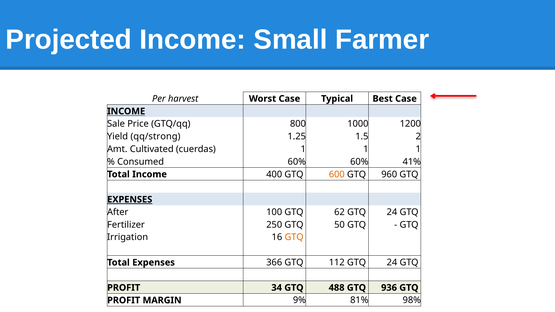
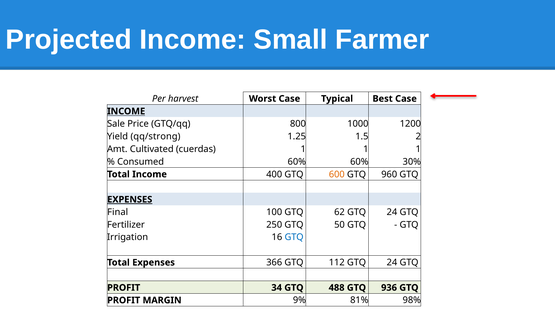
41%: 41% -> 30%
After: After -> Final
GTQ at (294, 237) colour: orange -> blue
